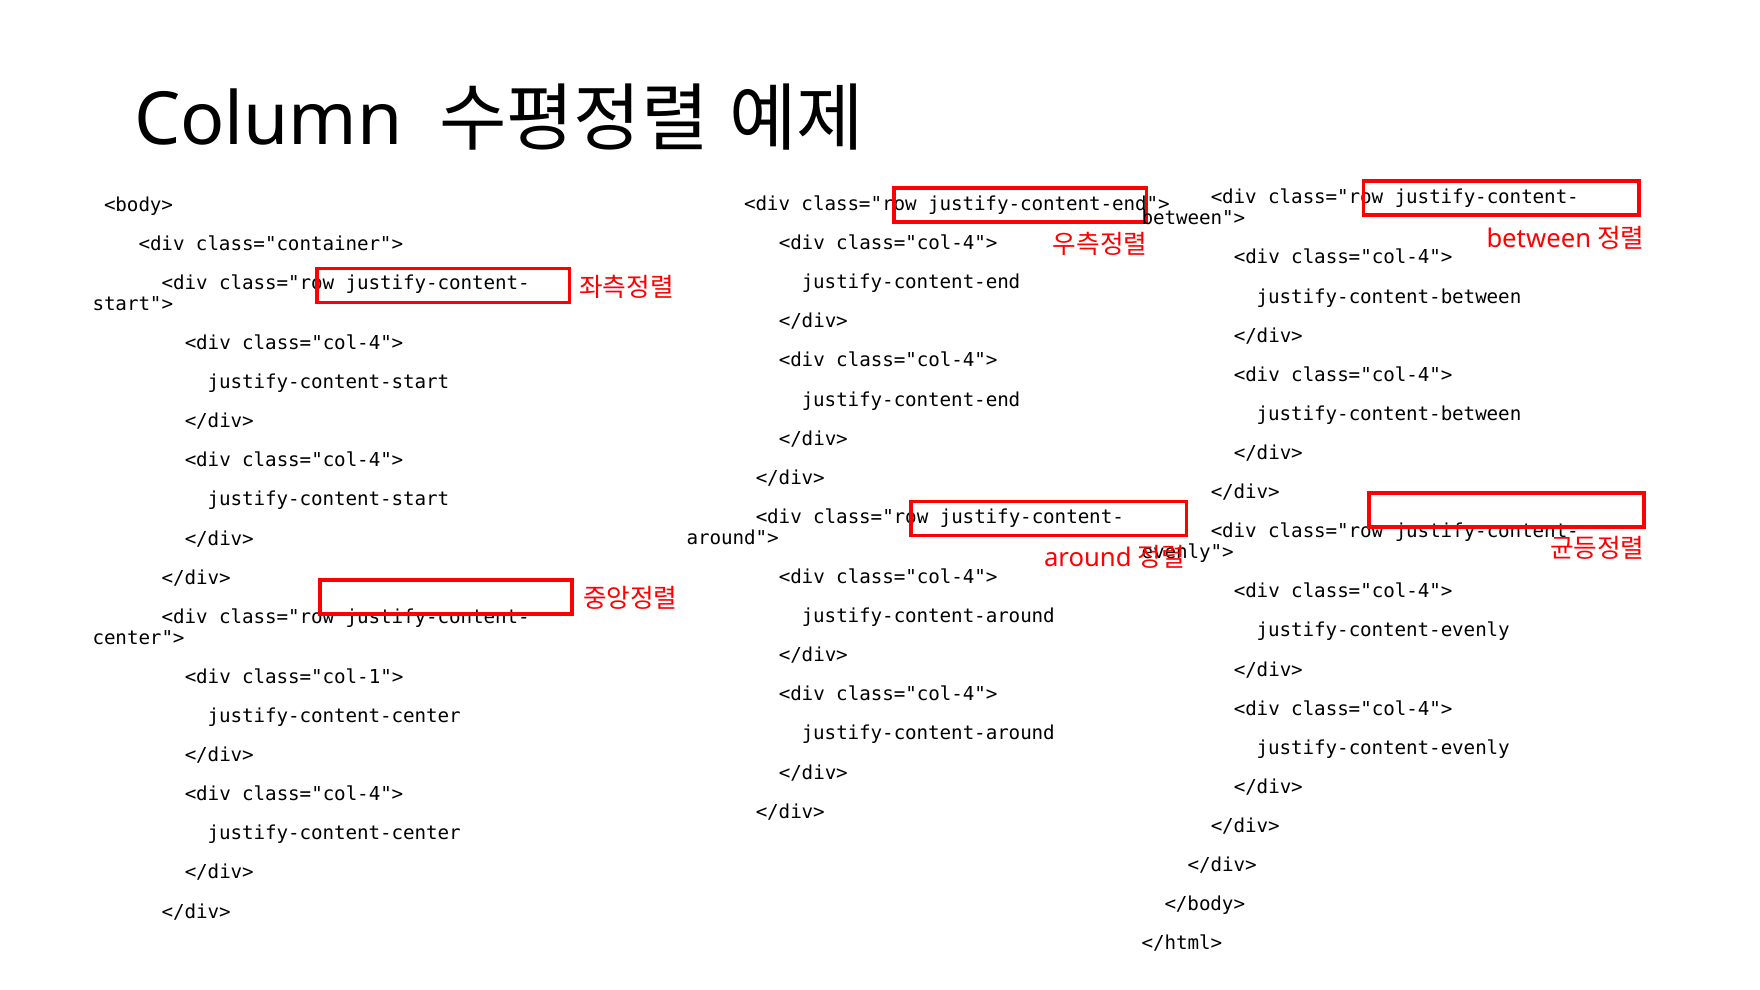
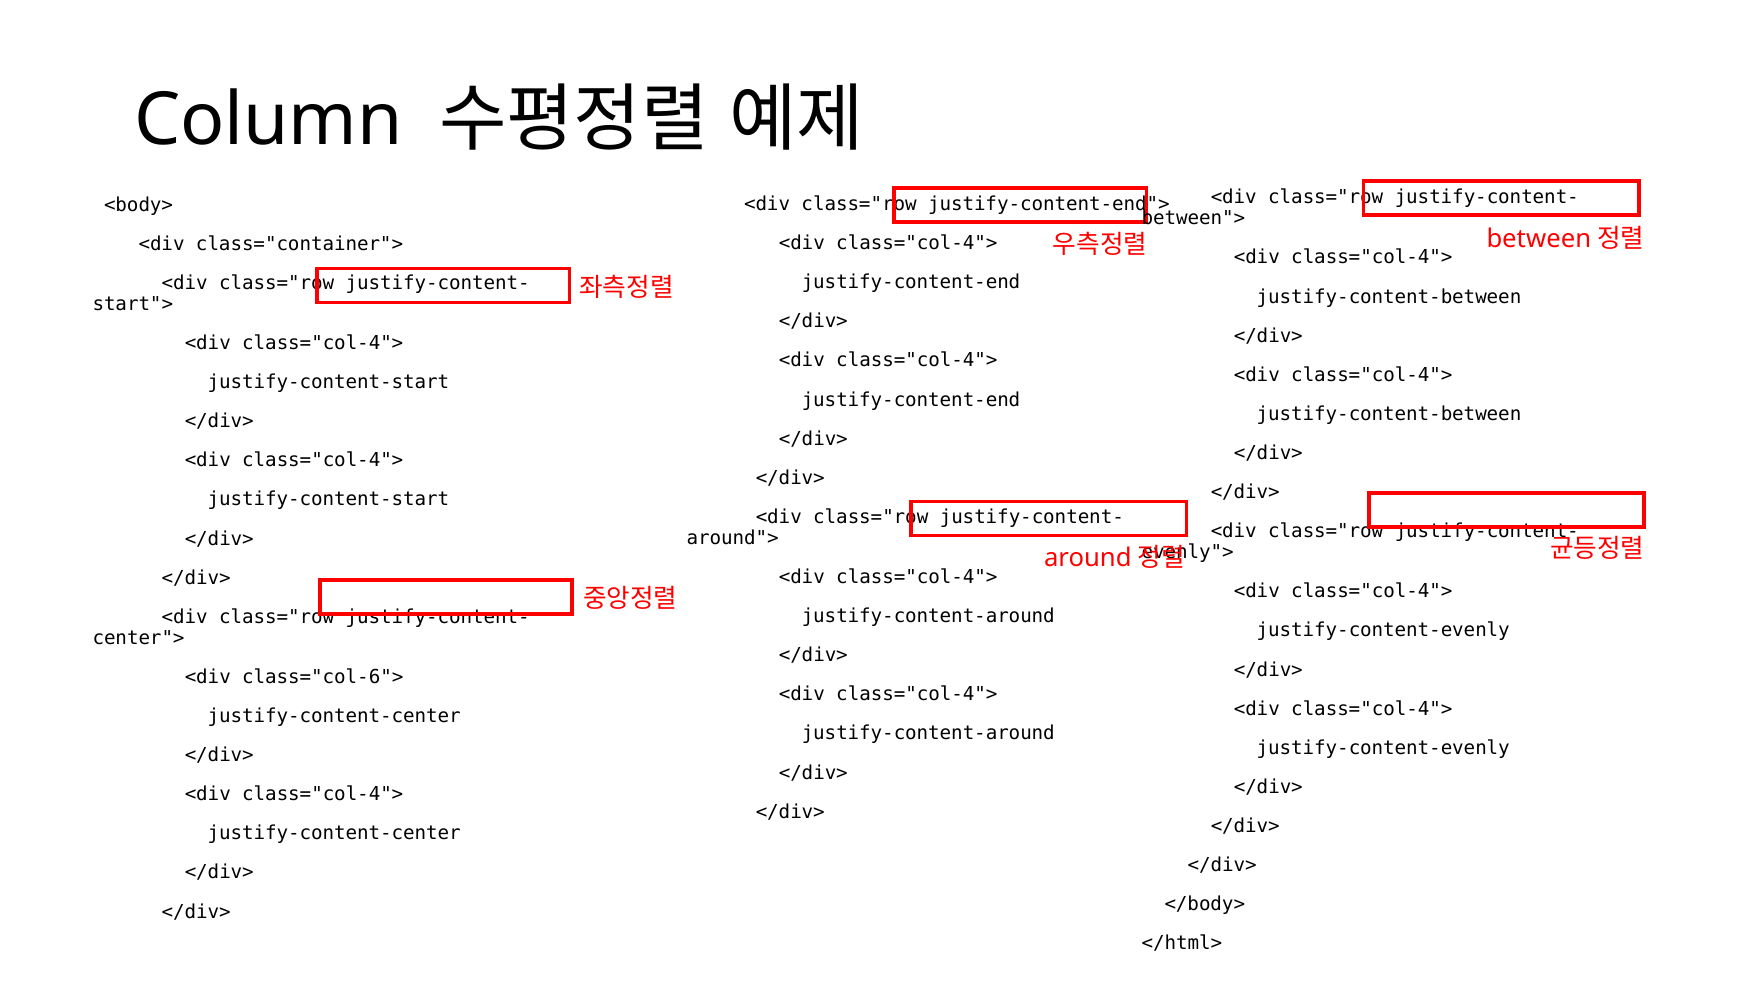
class="col-1">: class="col-1"> -> class="col-6">
